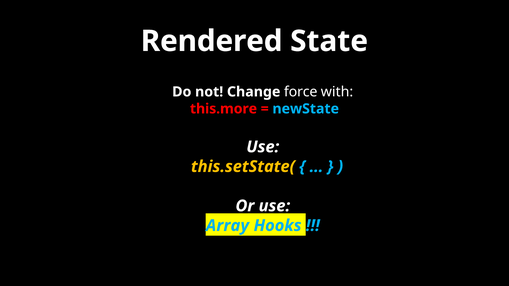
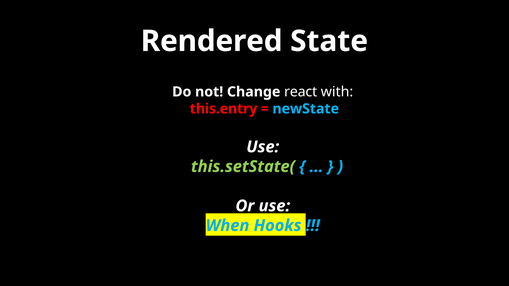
force: force -> react
this.more: this.more -> this.entry
this.setState( colour: yellow -> light green
Array: Array -> When
